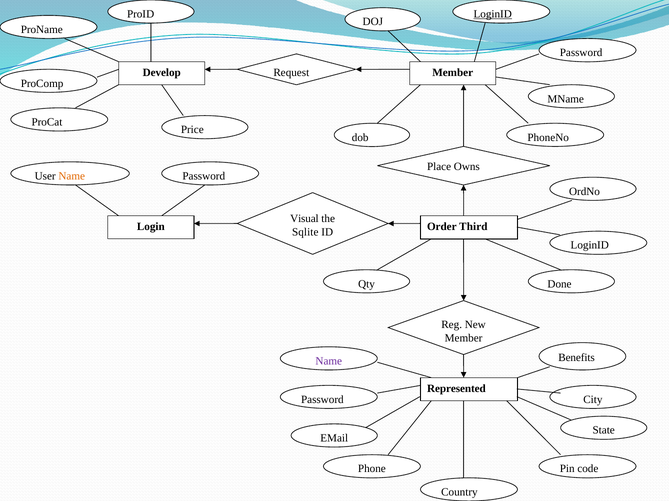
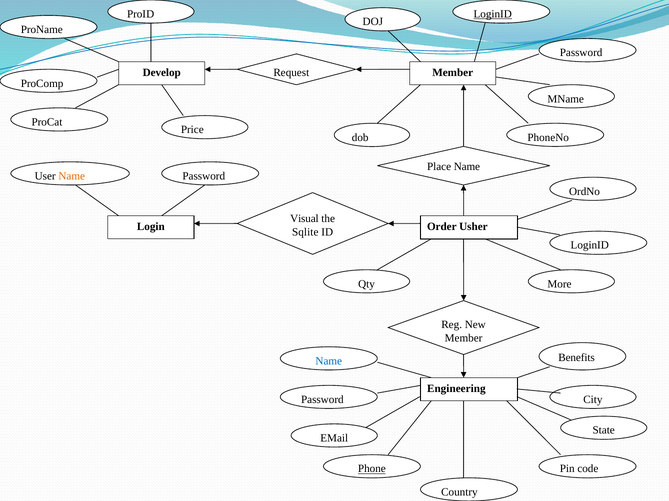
Place Owns: Owns -> Name
Third: Third -> Usher
Done: Done -> More
Name at (329, 361) colour: purple -> blue
Represented: Represented -> Engineering
Phone underline: none -> present
